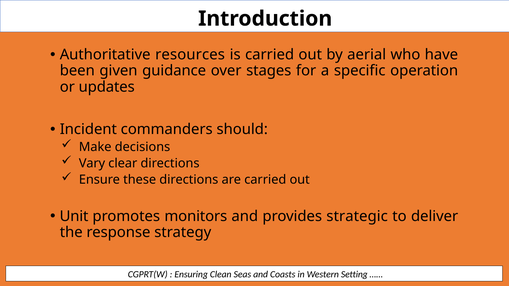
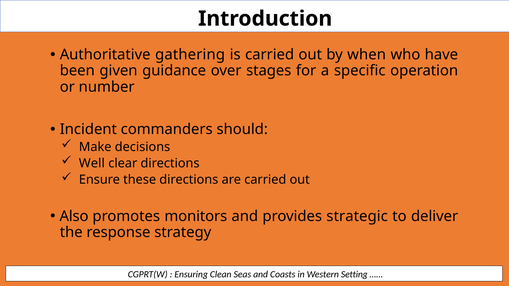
resources: resources -> gathering
aerial: aerial -> when
updates: updates -> number
Vary: Vary -> Well
Unit: Unit -> Also
